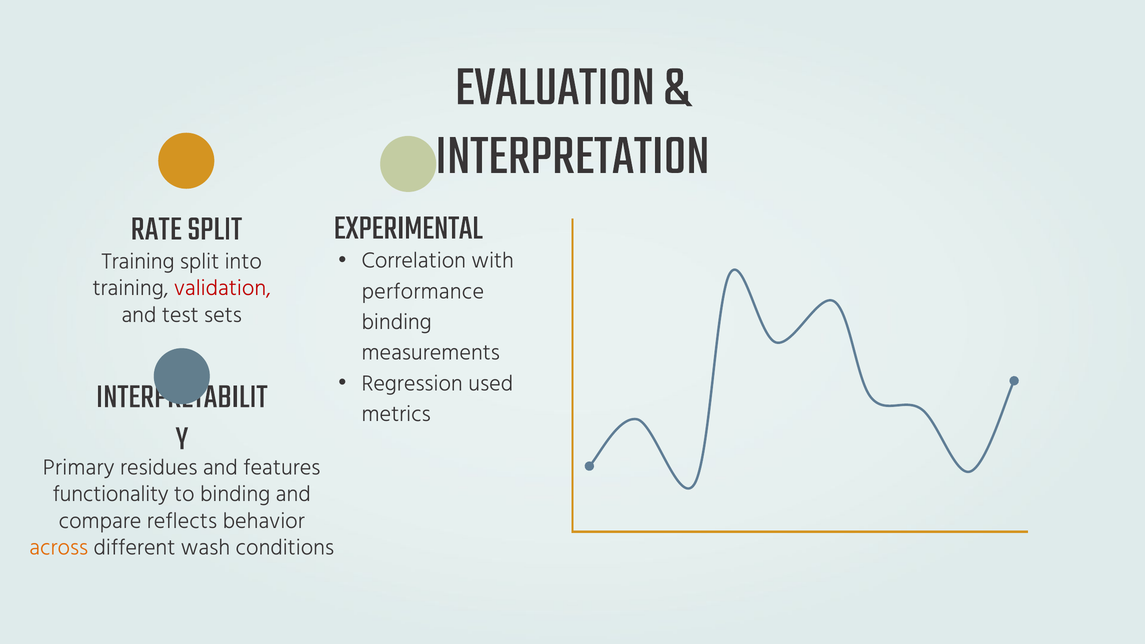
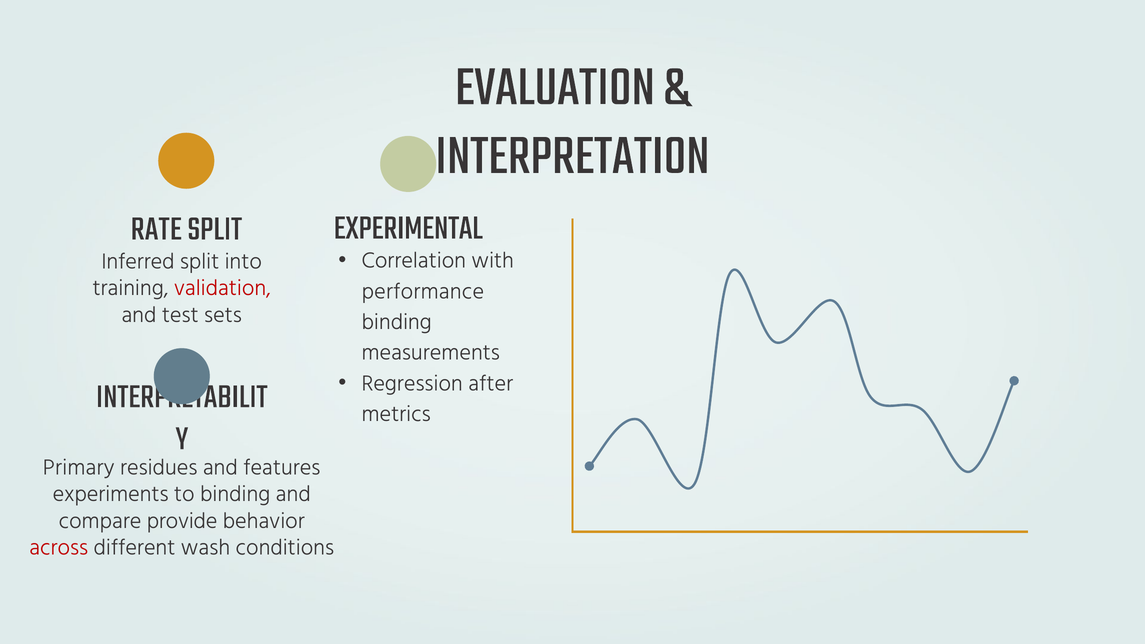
Training at (138, 261): Training -> Inferred
used: used -> after
functionality: functionality -> experiments
reflects: reflects -> provide
across colour: orange -> red
